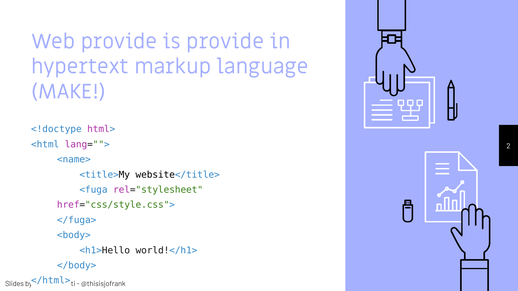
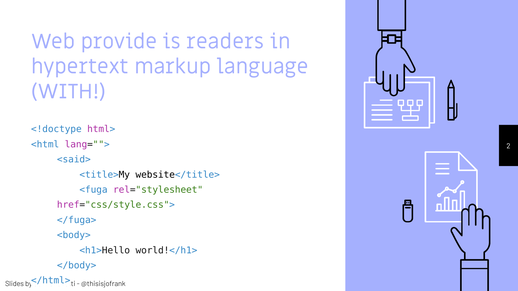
is provide: provide -> readers
MAKE: MAKE -> WITH
<name>: <name> -> <said>
